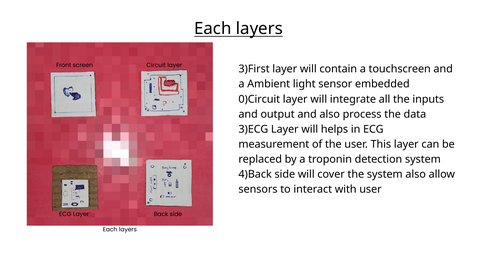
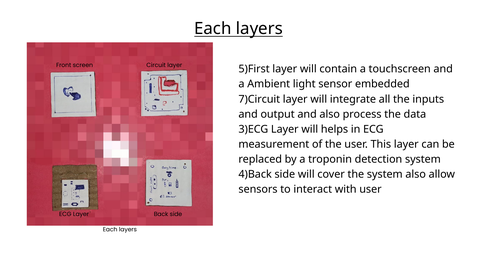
3)First: 3)First -> 5)First
0)Circuit: 0)Circuit -> 7)Circuit
